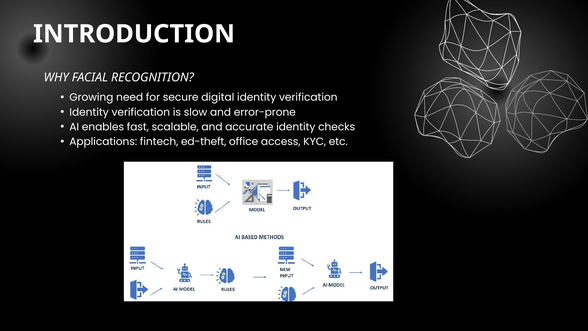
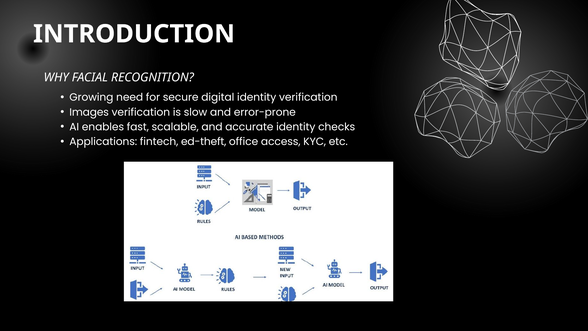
Identity at (89, 112): Identity -> Images
